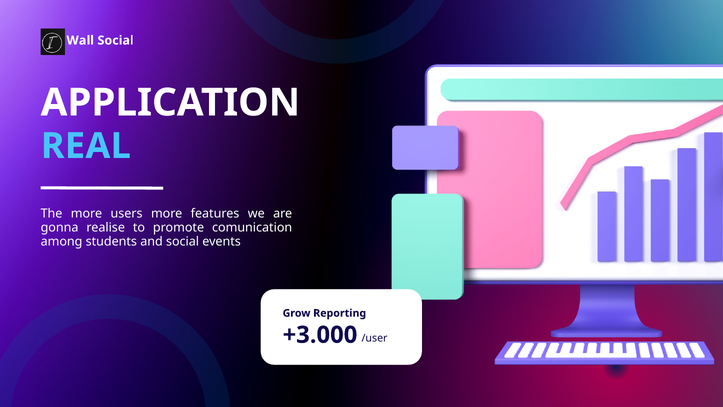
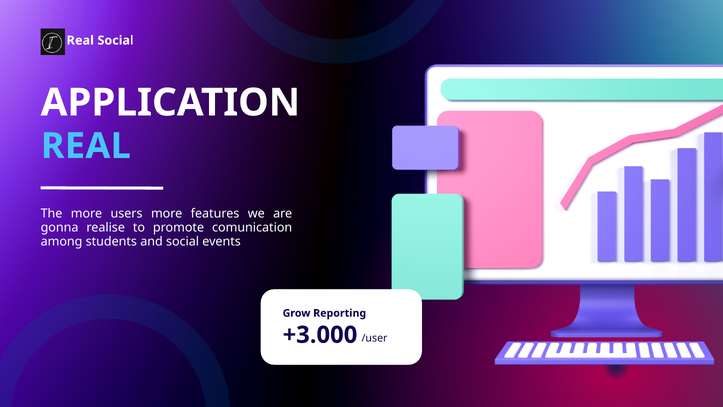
Wall at (80, 40): Wall -> Real
